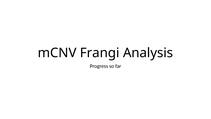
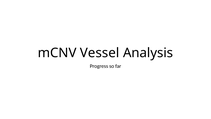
Frangi: Frangi -> Vessel
